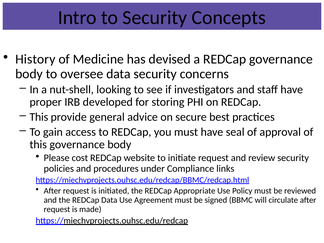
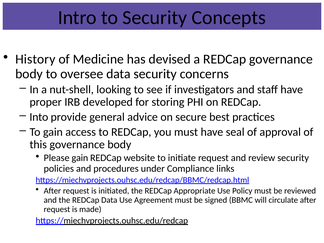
This at (39, 117): This -> Into
Please cost: cost -> gain
